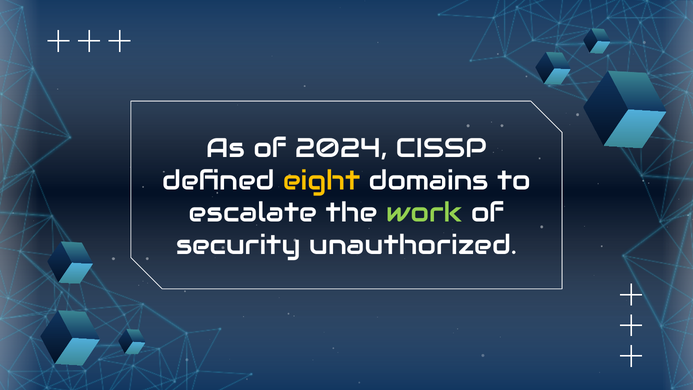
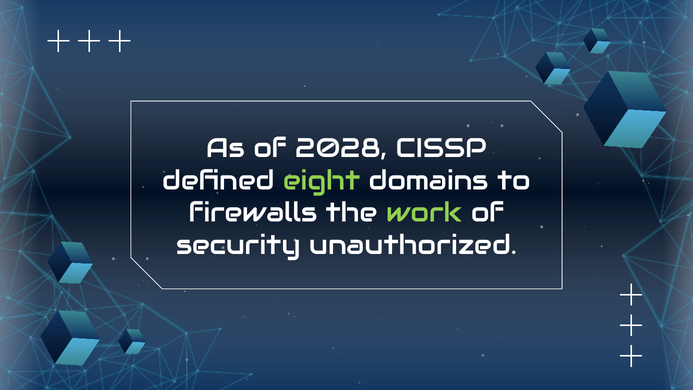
2024: 2024 -> 2028
eight colour: yellow -> light green
escalate: escalate -> firewalls
